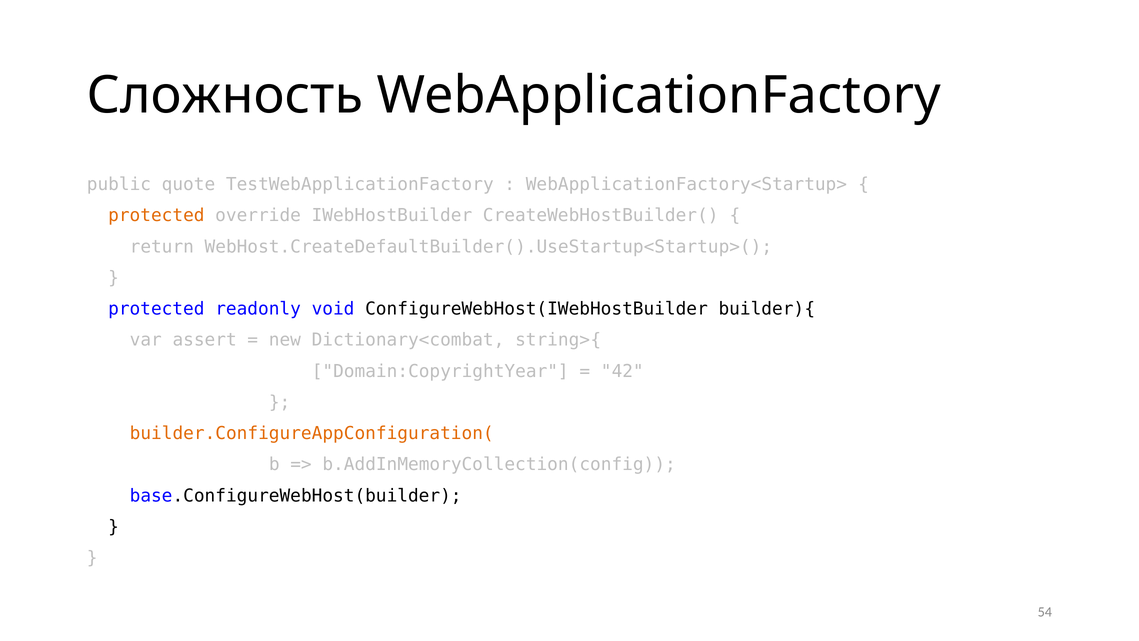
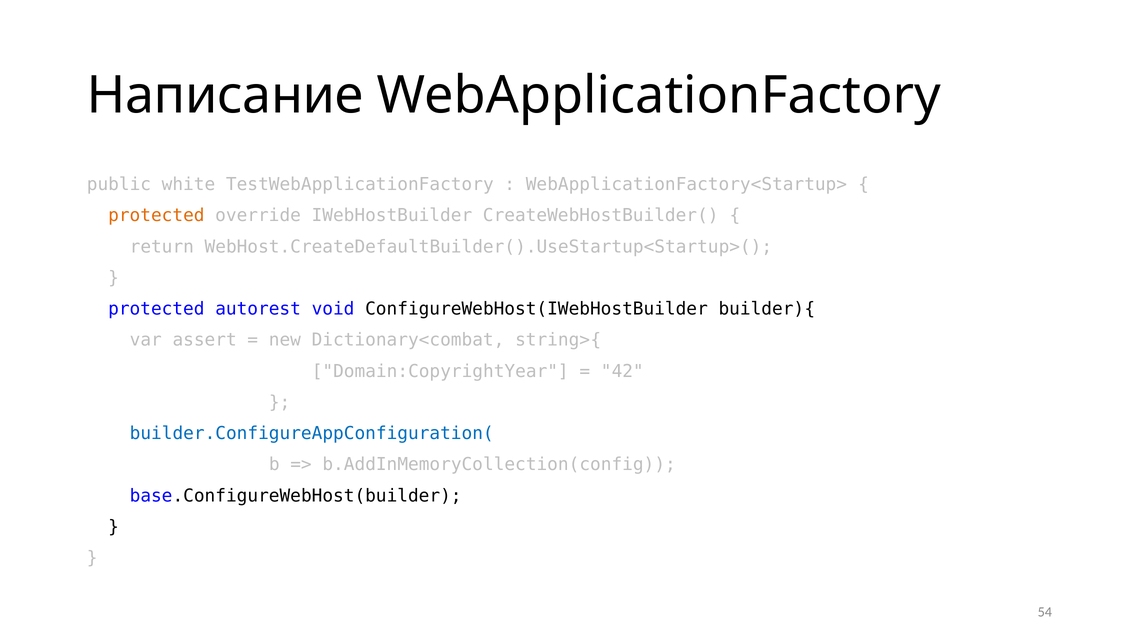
Сложность: Сложность -> Написание
quote: quote -> white
readonly: readonly -> autorest
builder.ConfigureAppConfiguration( colour: orange -> blue
